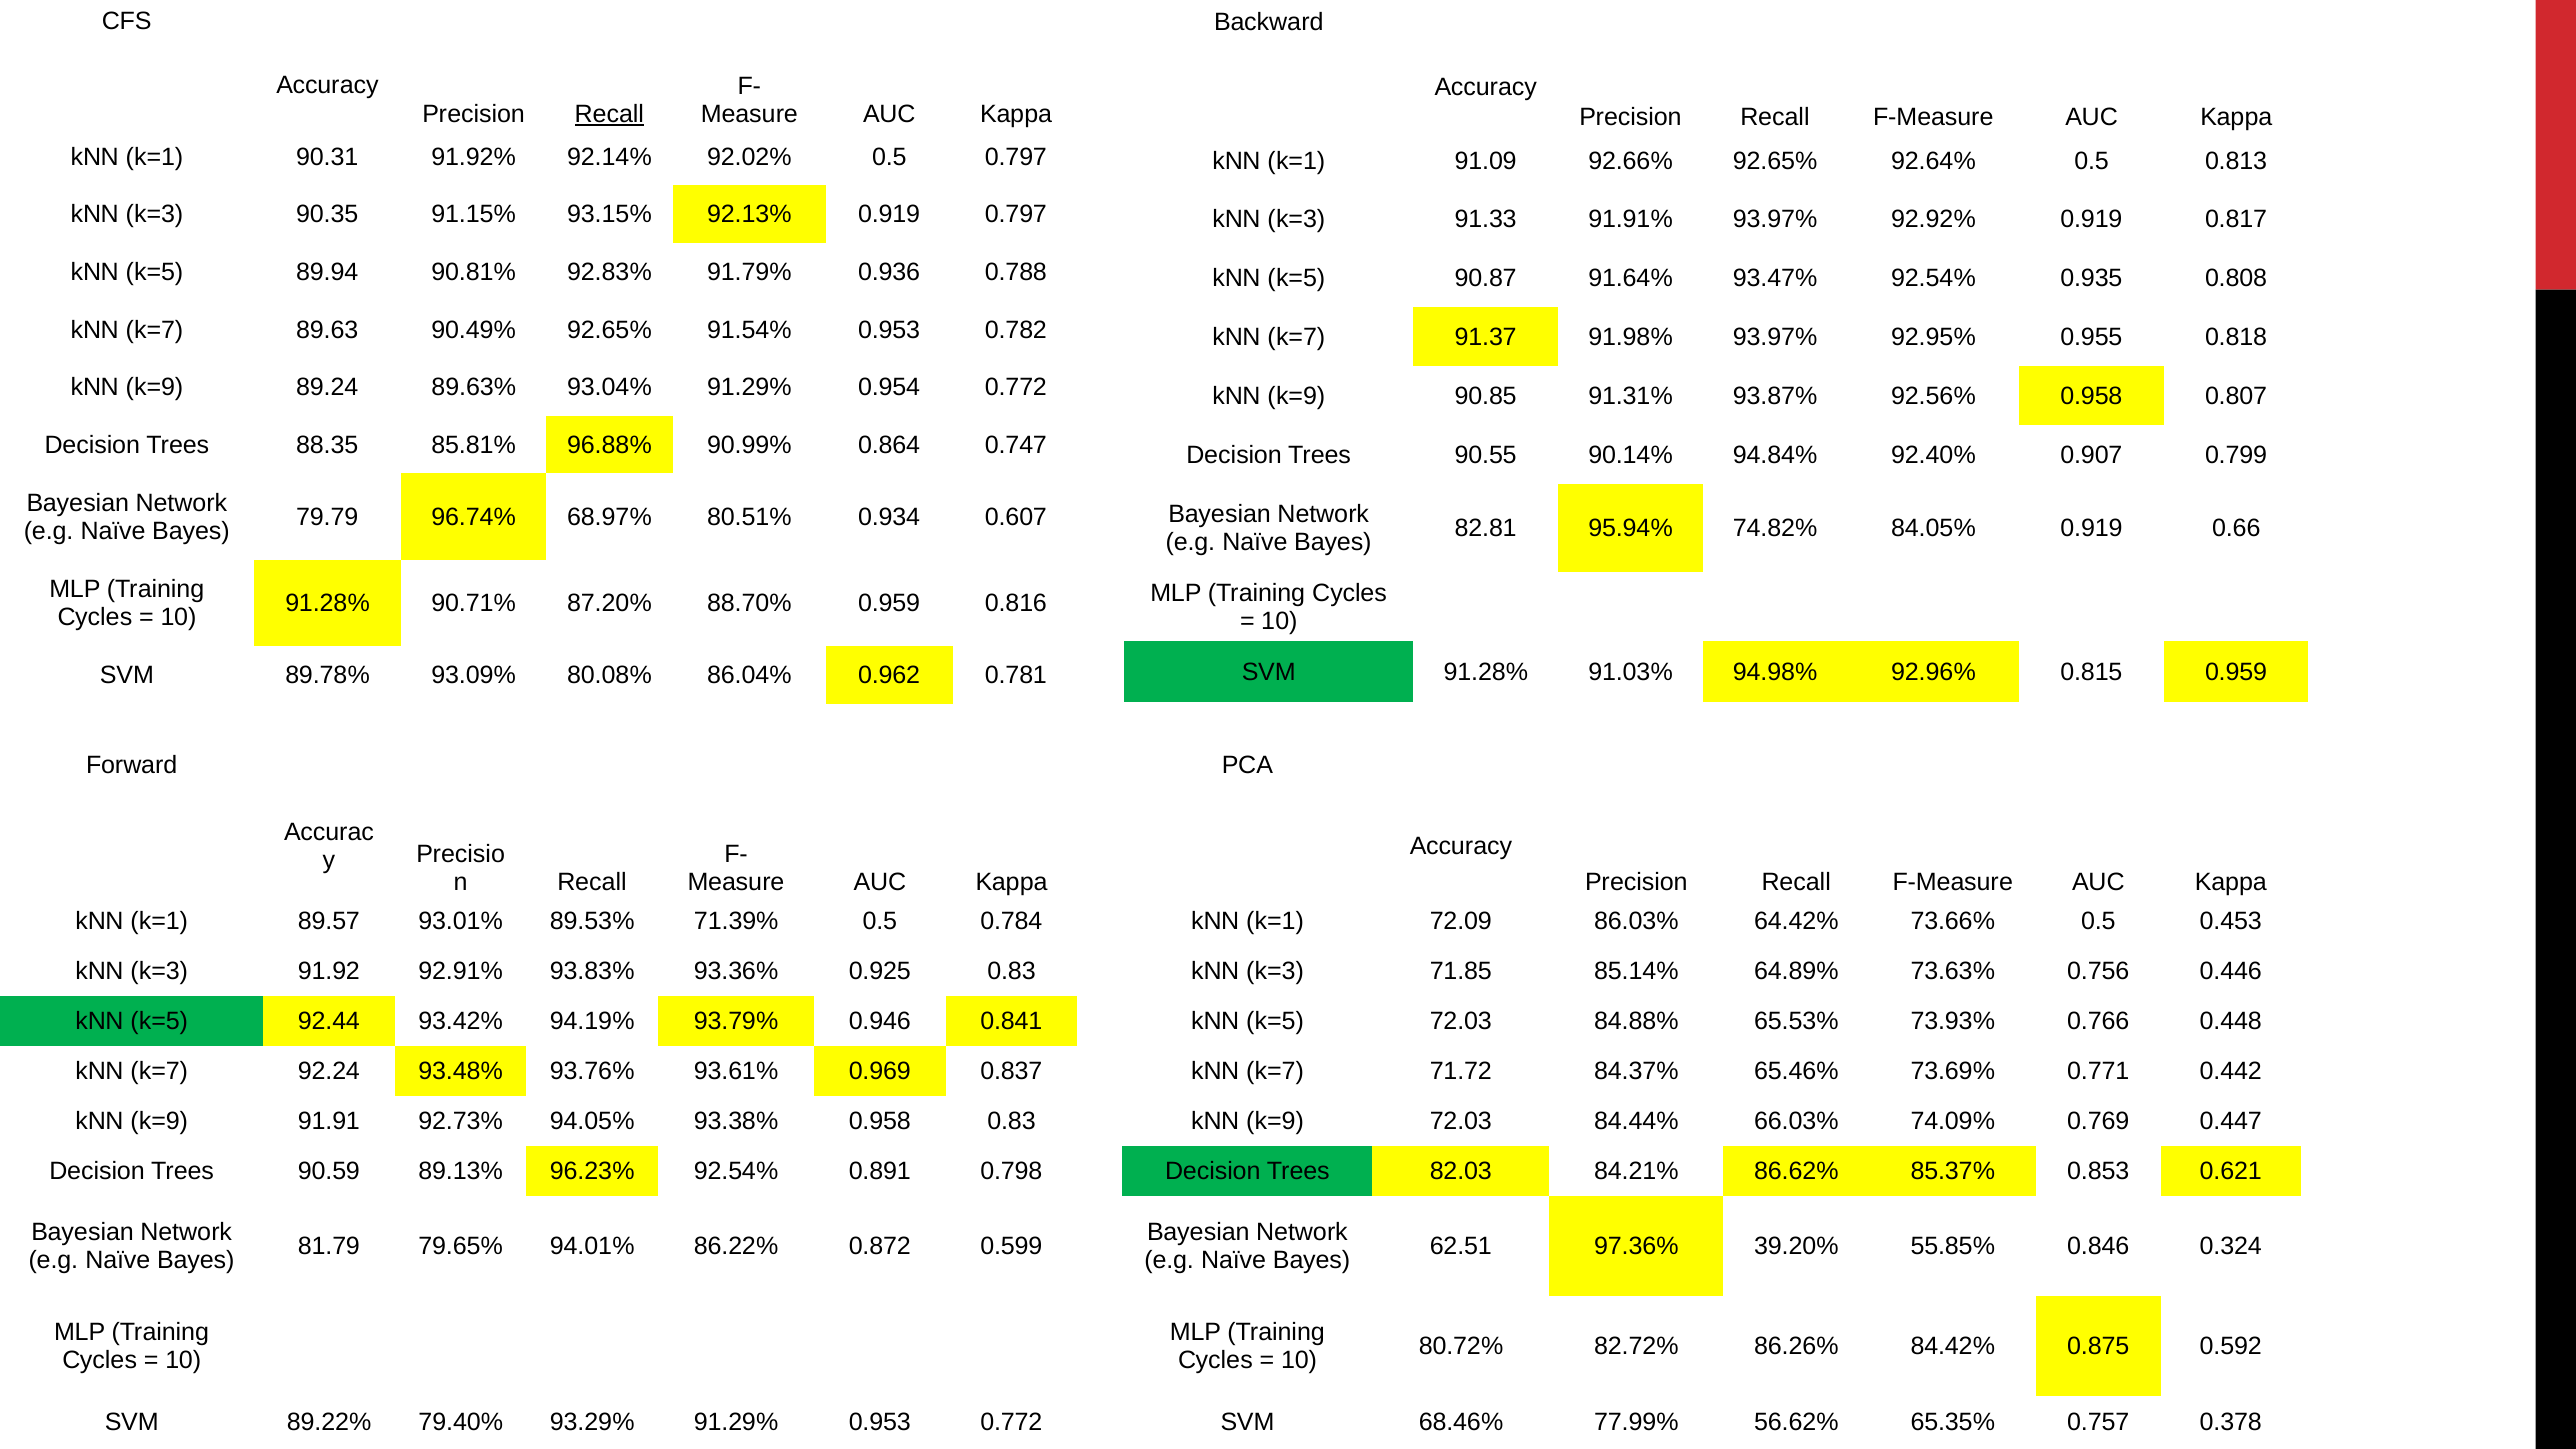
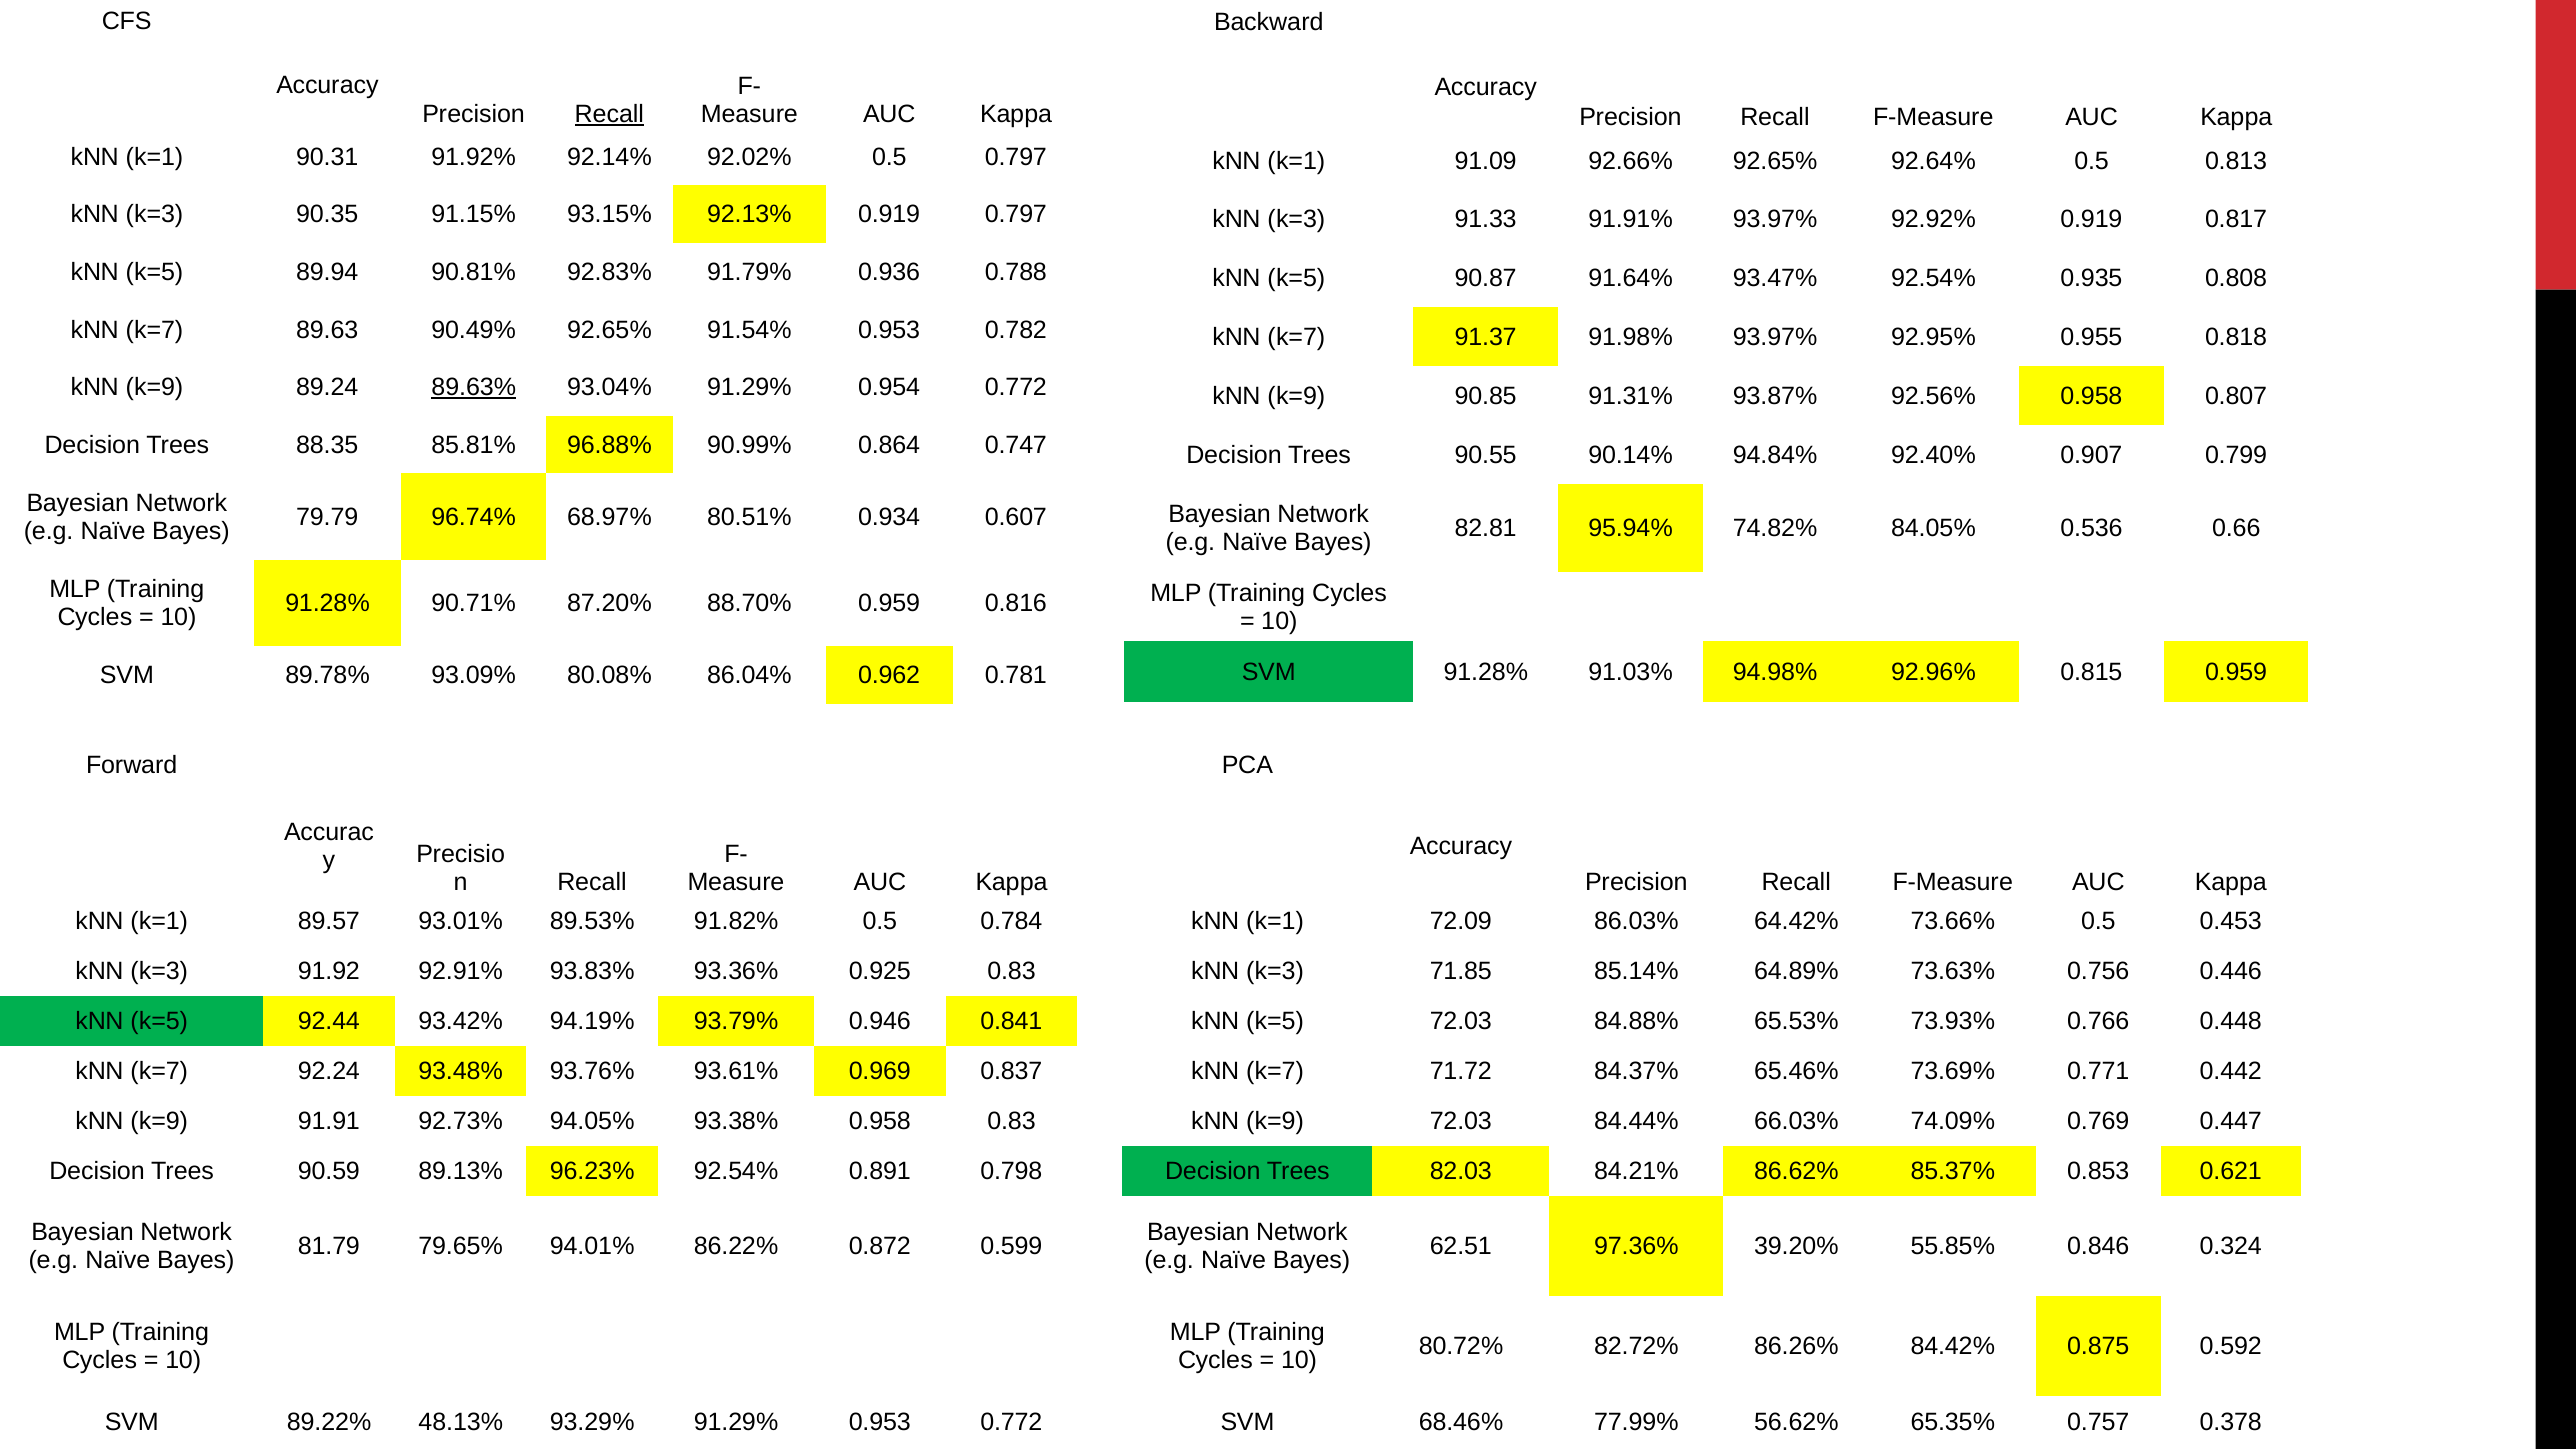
89.63% underline: none -> present
84.05% 0.919: 0.919 -> 0.536
71.39%: 71.39% -> 91.82%
79.40%: 79.40% -> 48.13%
